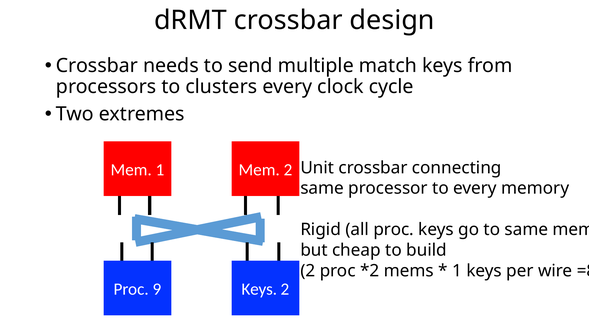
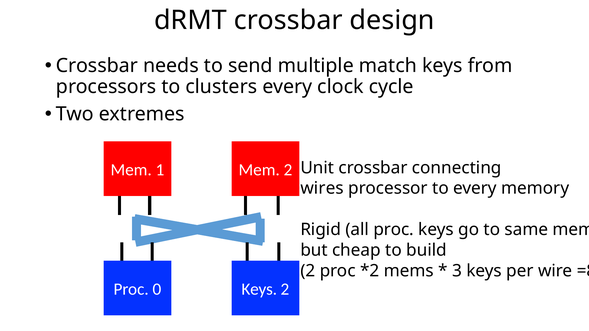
same at (322, 188): same -> wires
1 at (457, 271): 1 -> 3
9: 9 -> 0
